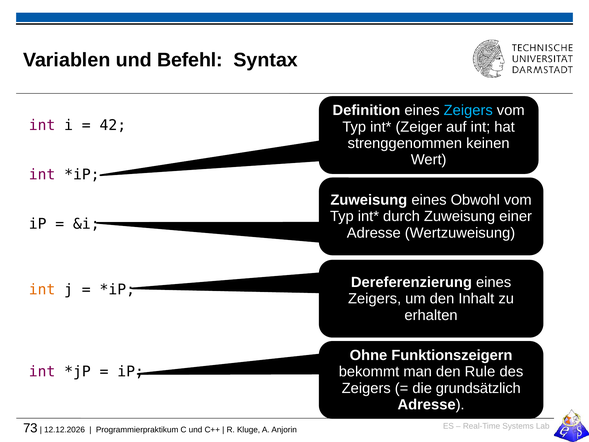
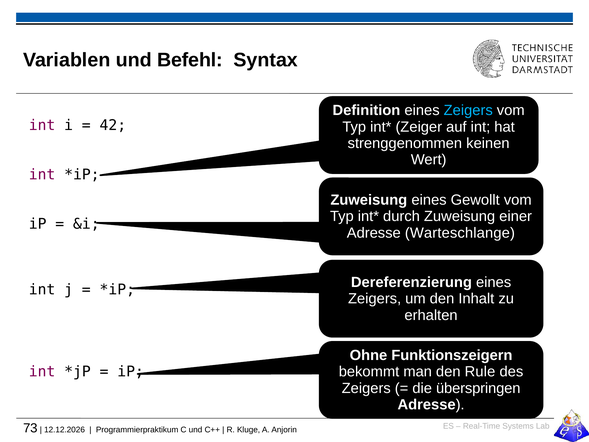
Obwohl: Obwohl -> Gewollt
Wertzuweisung: Wertzuweisung -> Warteschlange
int at (42, 289) colour: orange -> black
grundsätzlich: grundsätzlich -> überspringen
